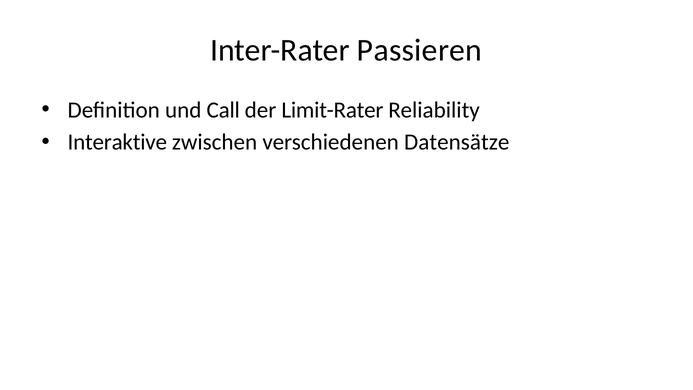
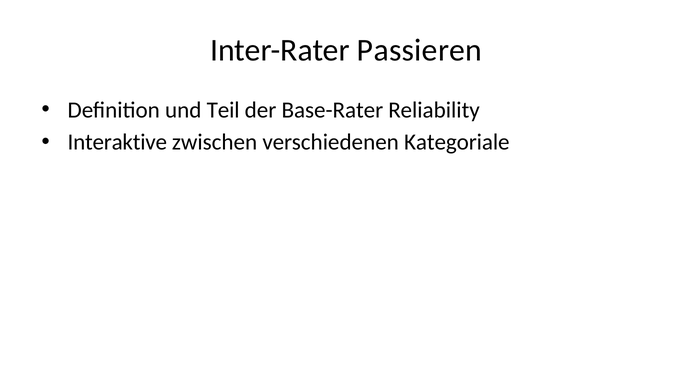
Call: Call -> Teil
Limit-Rater: Limit-Rater -> Base-Rater
Datensätze: Datensätze -> Kategoriale
